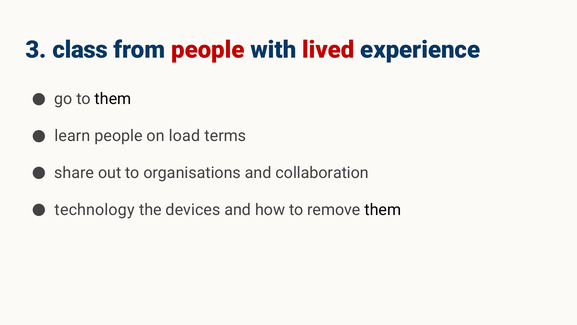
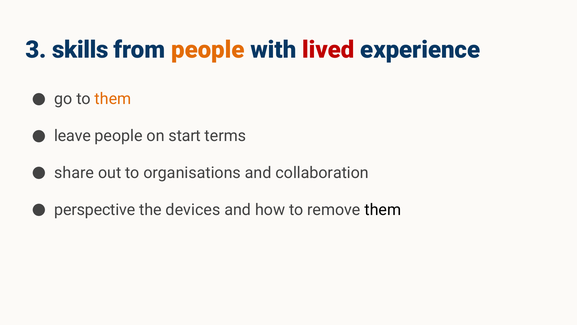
class: class -> skills
people at (208, 50) colour: red -> orange
them at (113, 99) colour: black -> orange
learn: learn -> leave
load: load -> start
technology: technology -> perspective
